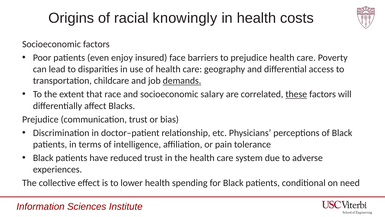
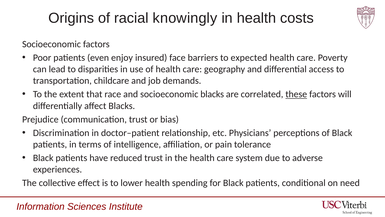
to prejudice: prejudice -> expected
demands underline: present -> none
socioeconomic salary: salary -> blacks
